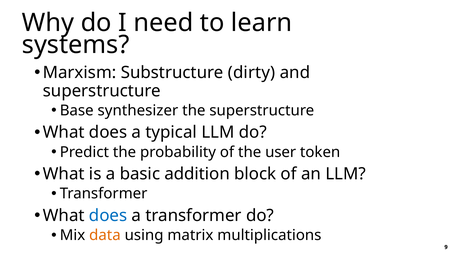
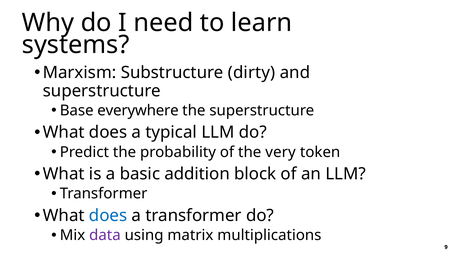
synthesizer: synthesizer -> everywhere
user: user -> very
data colour: orange -> purple
